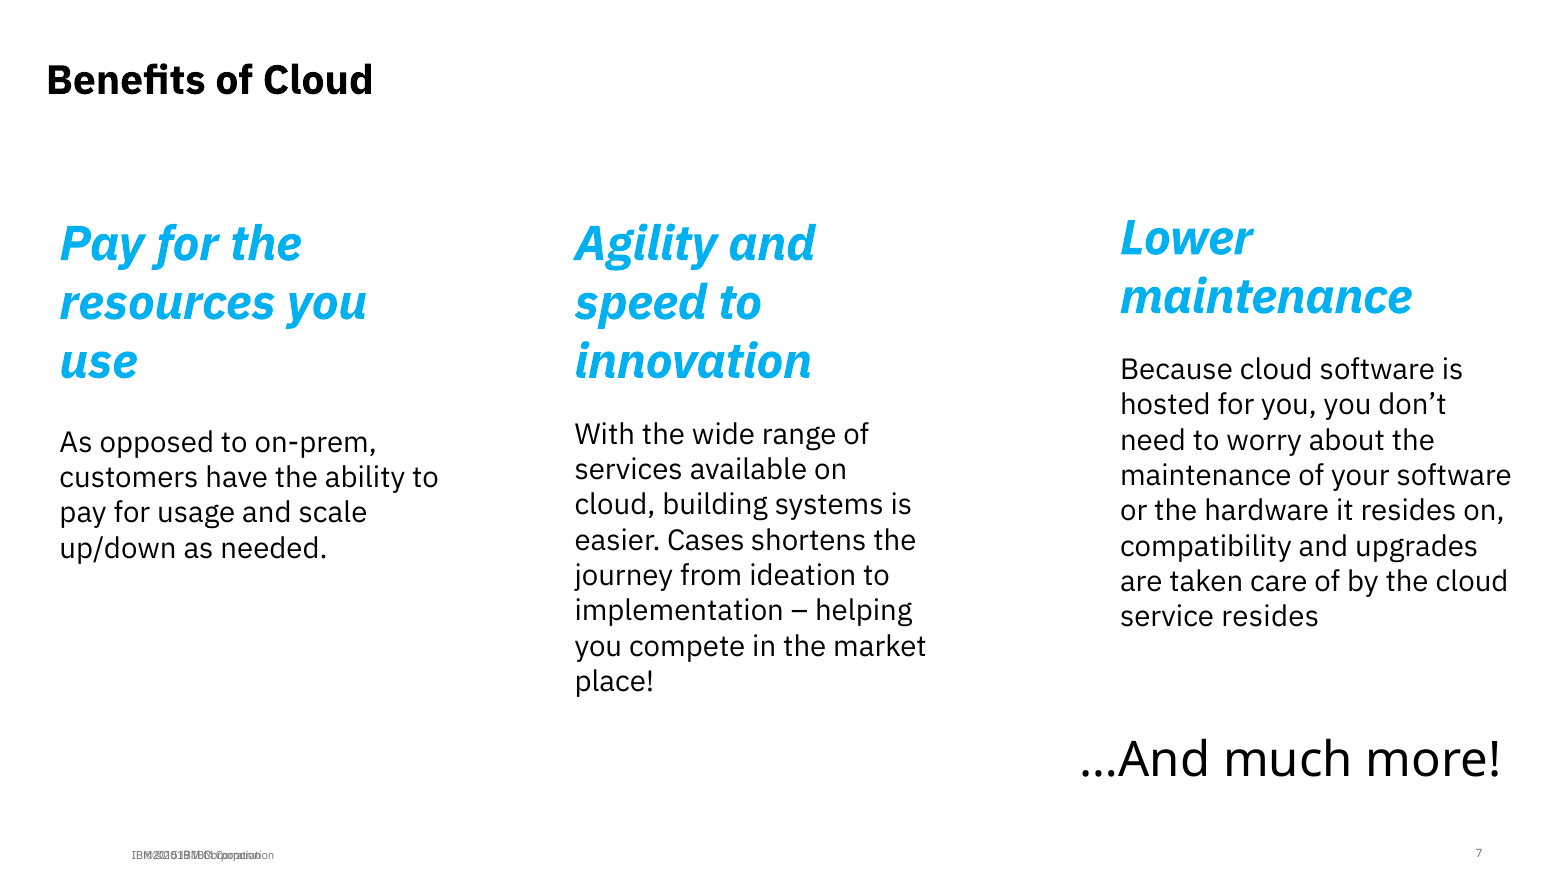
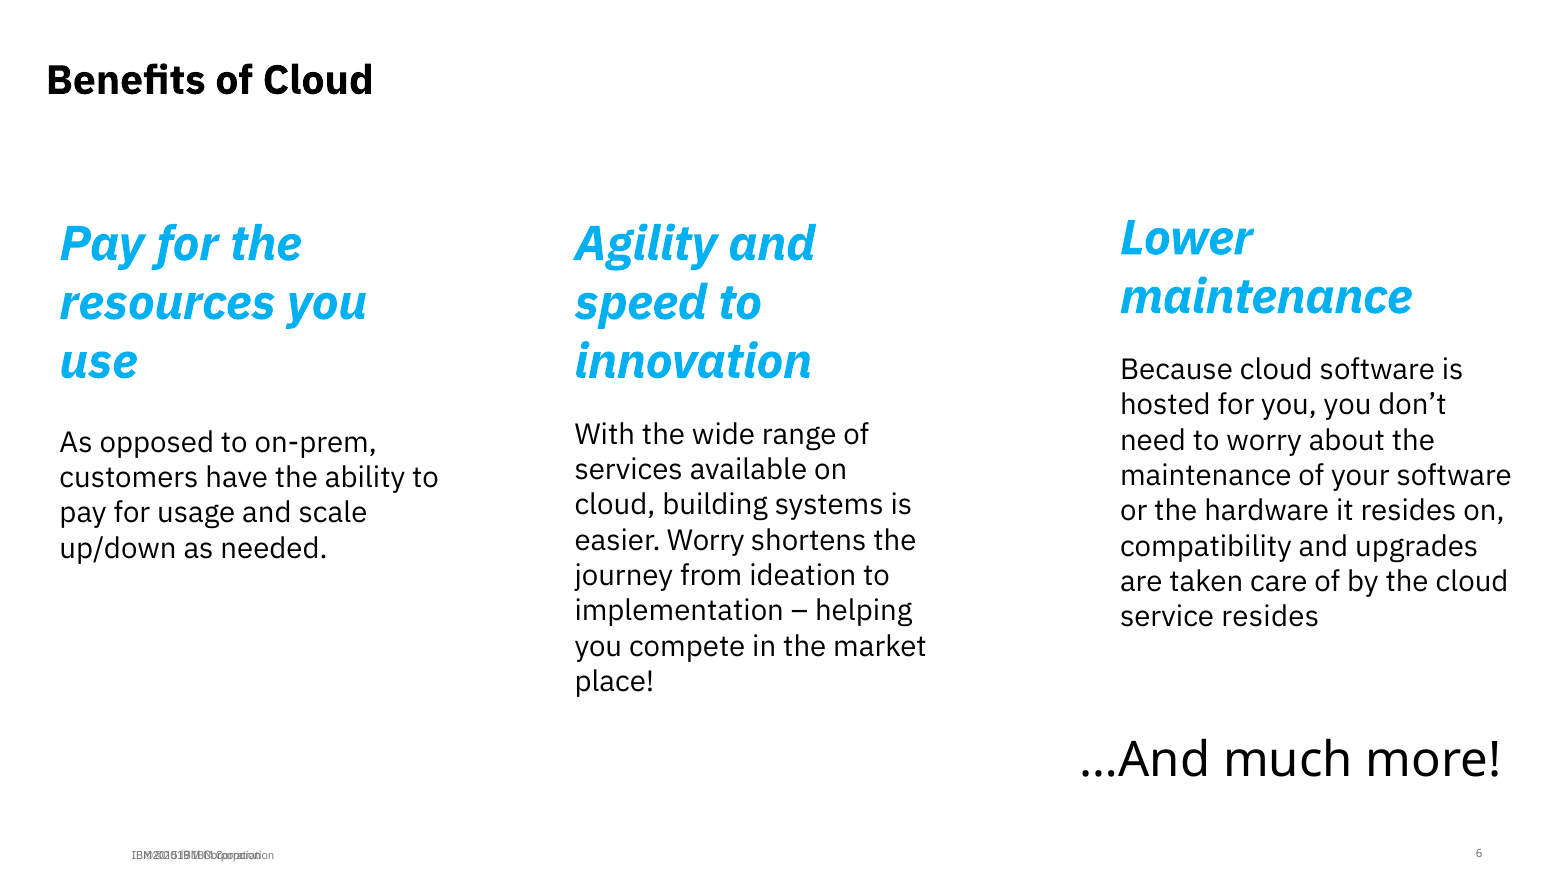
easier Cases: Cases -> Worry
7: 7 -> 6
